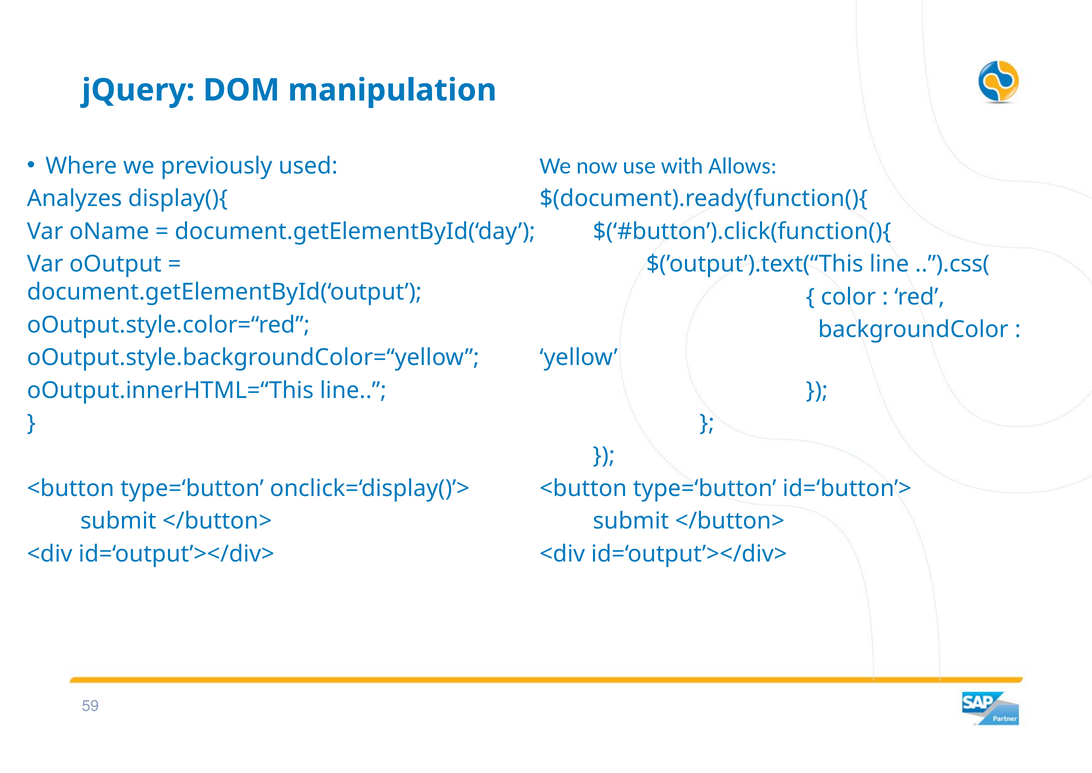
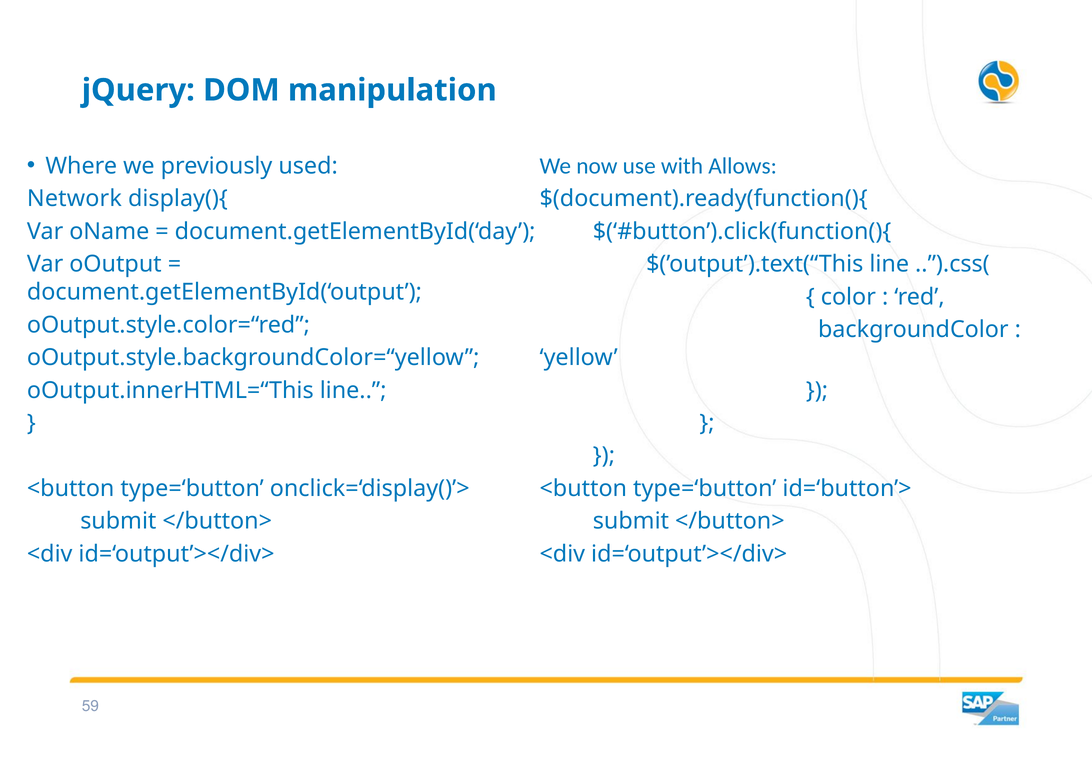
Analyzes: Analyzes -> Network
